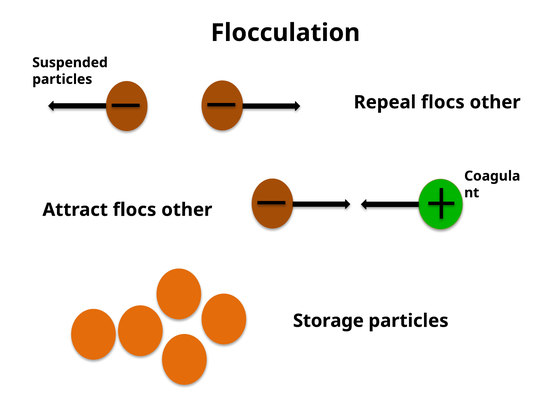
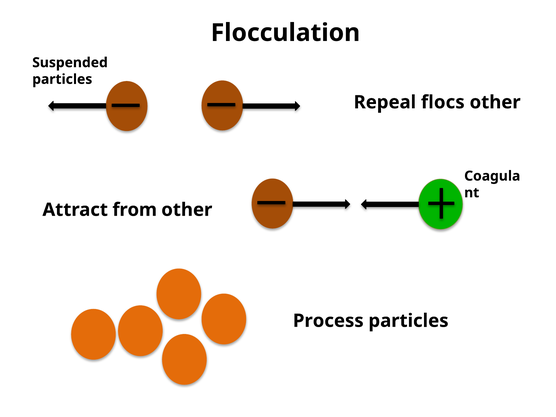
Attract flocs: flocs -> from
Storage: Storage -> Process
